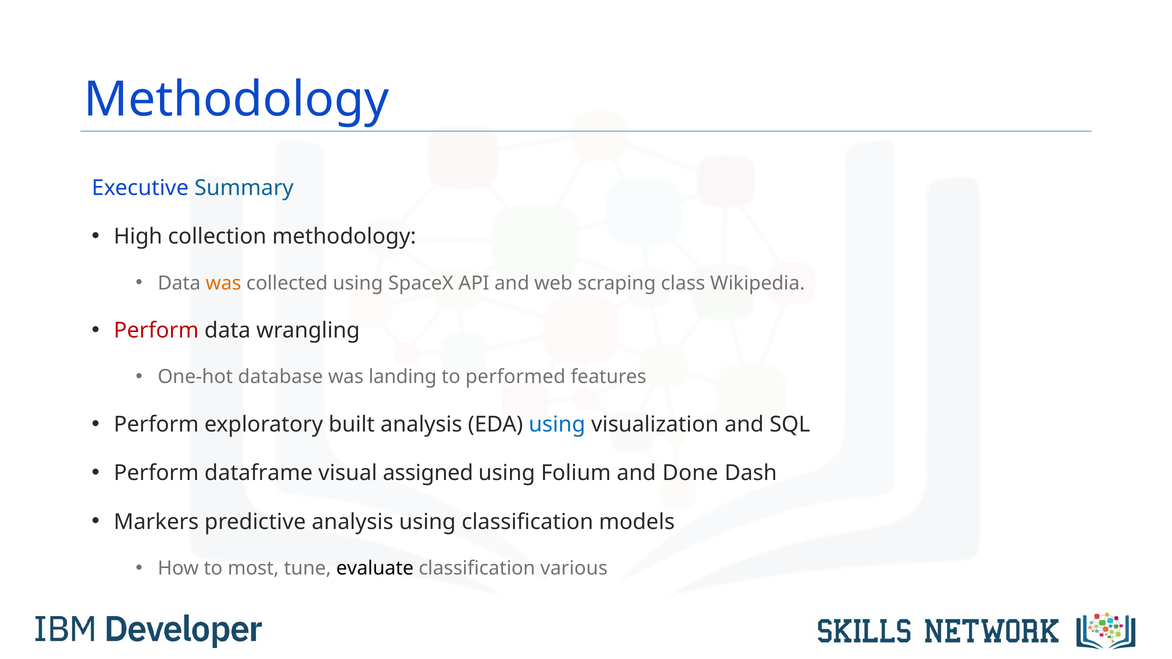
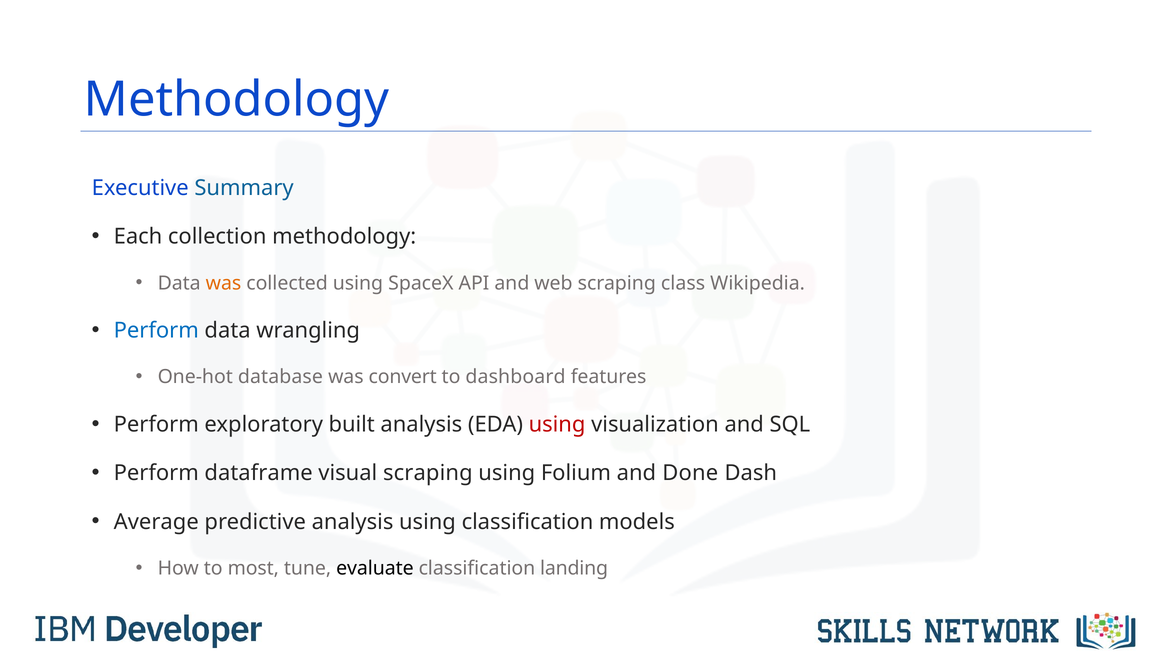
High: High -> Each
Perform at (156, 331) colour: red -> blue
landing: landing -> convert
performed: performed -> dashboard
using at (557, 425) colour: blue -> red
visual assigned: assigned -> scraping
Markers: Markers -> Average
various: various -> landing
